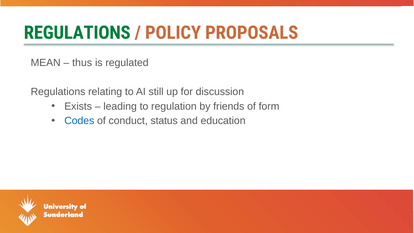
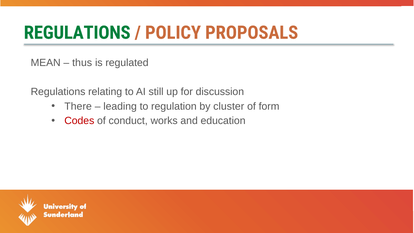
Exists: Exists -> There
friends: friends -> cluster
Codes colour: blue -> red
status: status -> works
